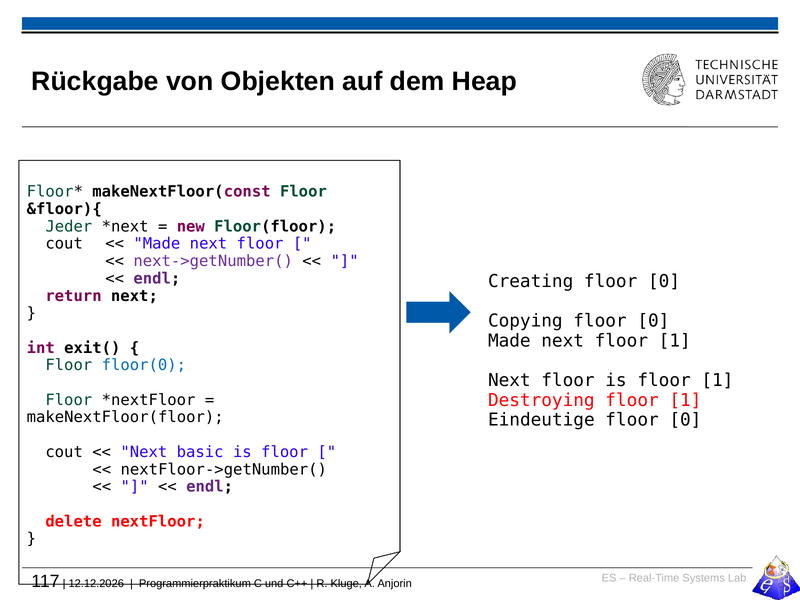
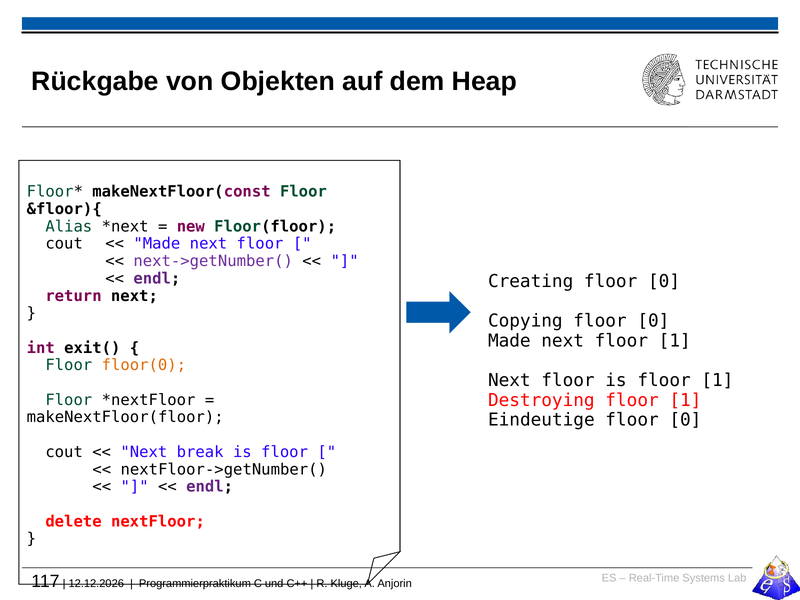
Jeder: Jeder -> Alias
floor(0 colour: blue -> orange
basic: basic -> break
